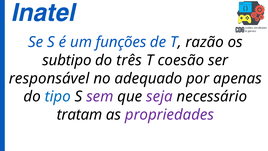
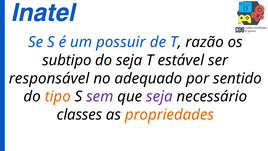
funções: funções -> possuir
do três: três -> seja
coesão: coesão -> estável
apenas: apenas -> sentido
tipo colour: blue -> orange
tratam: tratam -> classes
propriedades colour: purple -> orange
